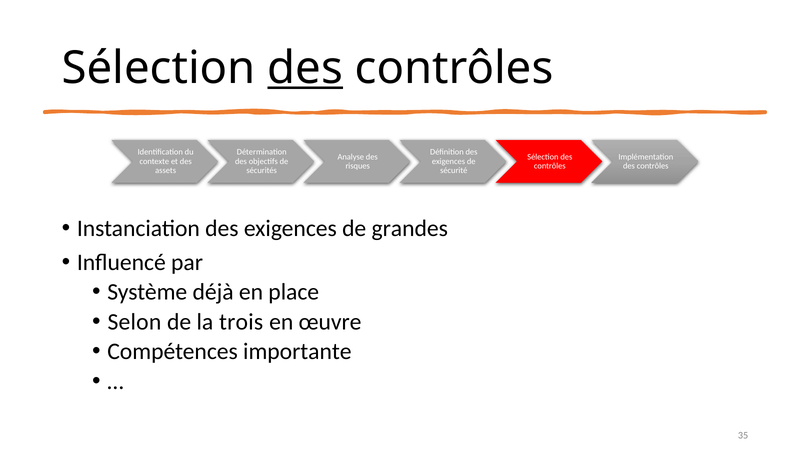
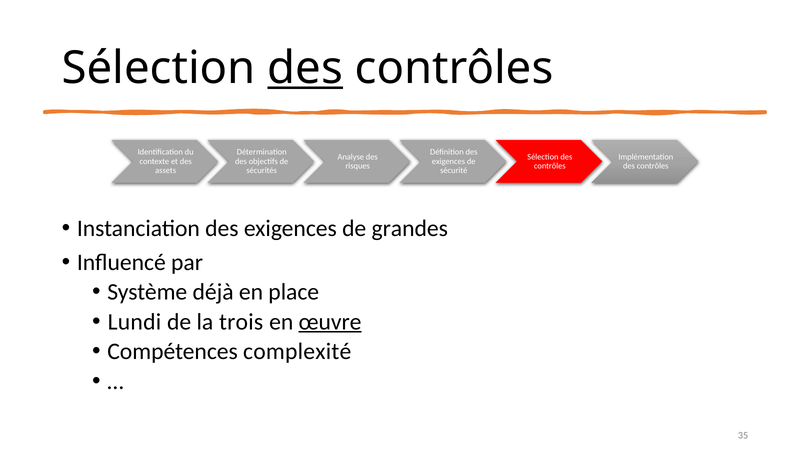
Selon: Selon -> Lundi
œuvre underline: none -> present
importante: importante -> complexité
